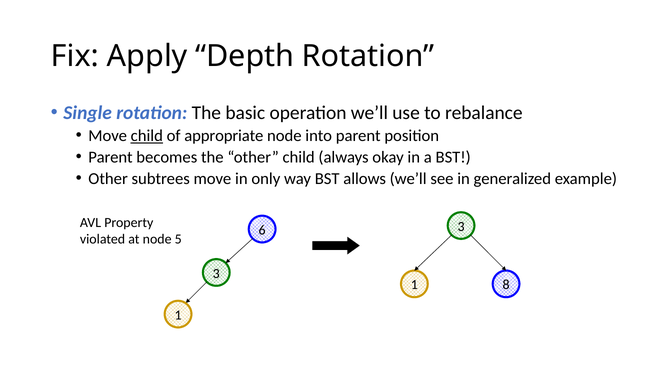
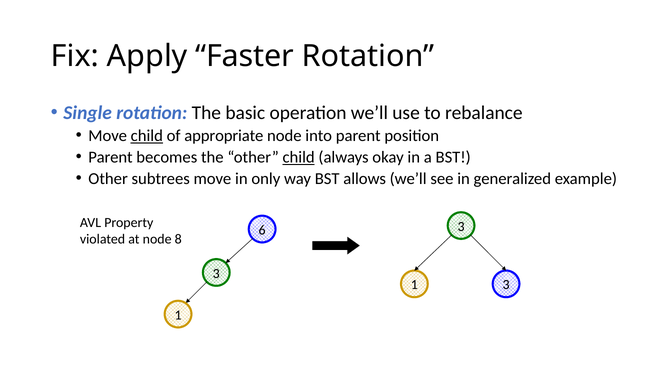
Depth: Depth -> Faster
child at (299, 157) underline: none -> present
5: 5 -> 8
1 8: 8 -> 3
